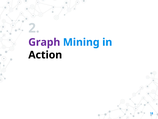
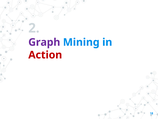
Action colour: black -> red
